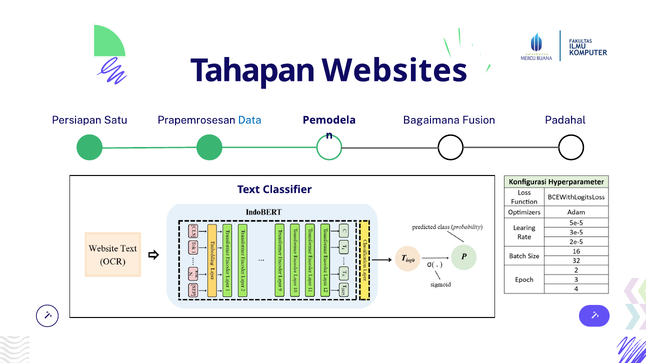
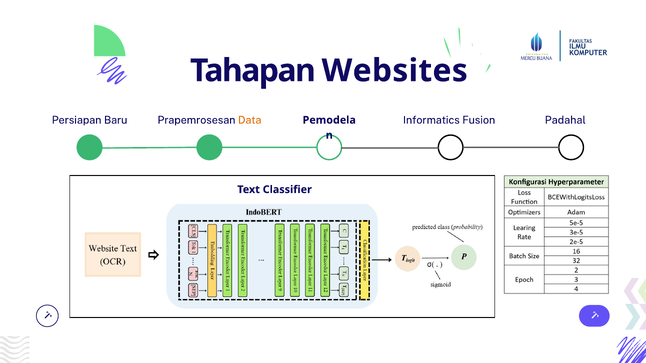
Satu: Satu -> Baru
Data colour: blue -> orange
Bagaimana: Bagaimana -> Informatics
